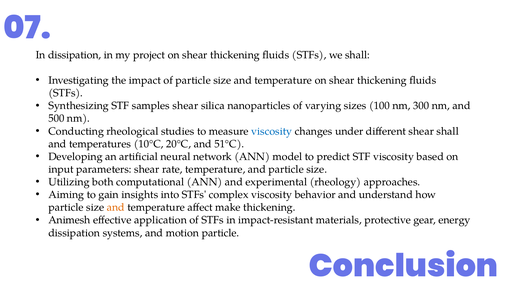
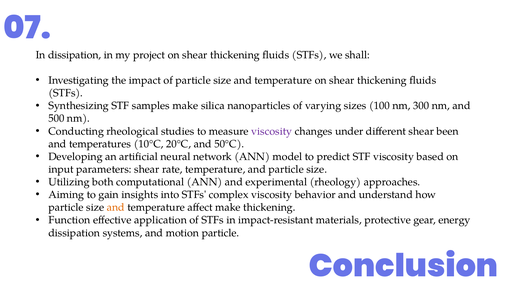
samples shear: shear -> make
viscosity at (272, 131) colour: blue -> purple
shear shall: shall -> been
51°C: 51°C -> 50°C
Animesh: Animesh -> Function
